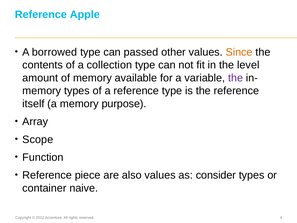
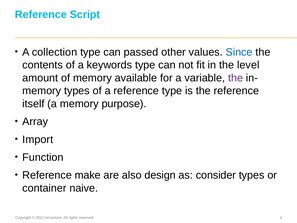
Apple: Apple -> Script
borrowed: borrowed -> collection
Since colour: orange -> blue
collection: collection -> keywords
Scope: Scope -> Import
piece: piece -> make
also values: values -> design
